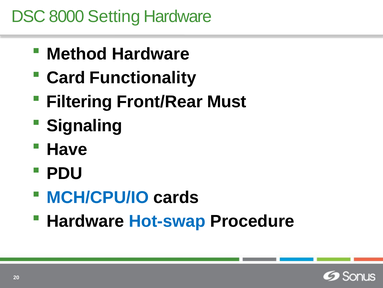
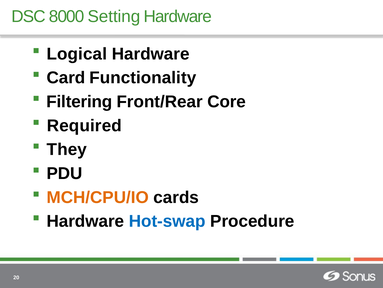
Method: Method -> Logical
Must: Must -> Core
Signaling: Signaling -> Required
Have: Have -> They
MCH/CPU/IO colour: blue -> orange
